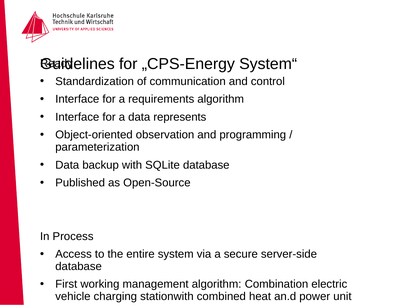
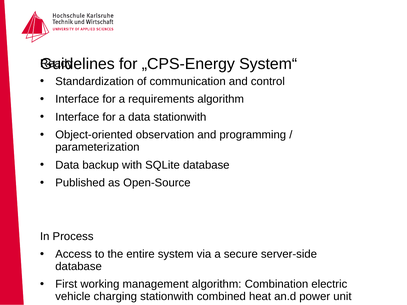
data represents: represents -> stationwith
